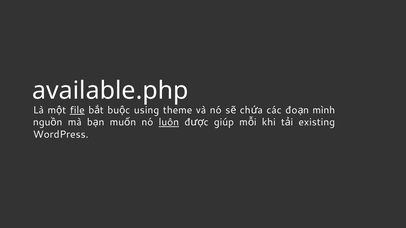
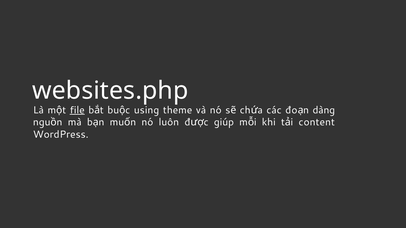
available.php: available.php -> websites.php
mình: mình -> dàng
luôn underline: present -> none
existing: existing -> content
